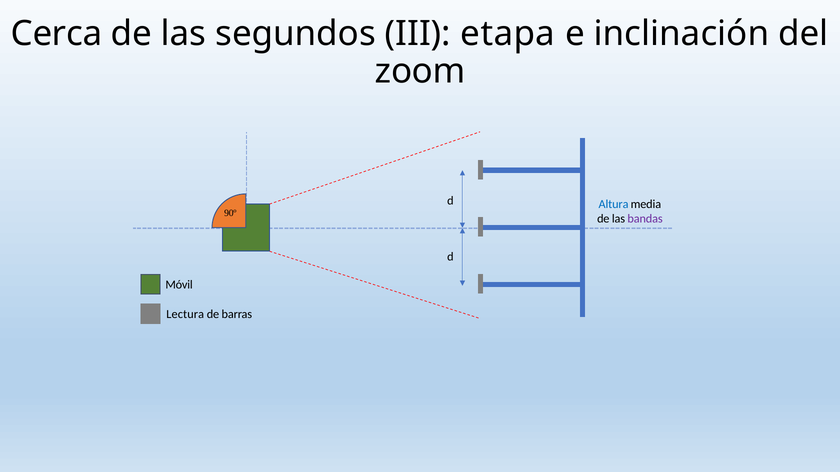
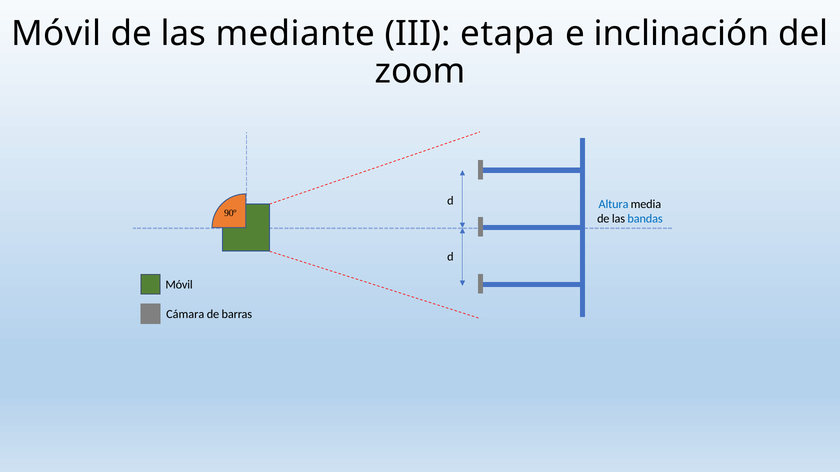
Cerca at (56, 34): Cerca -> Móvil
segundos: segundos -> mediante
bandas colour: purple -> blue
Lectura: Lectura -> Cámara
